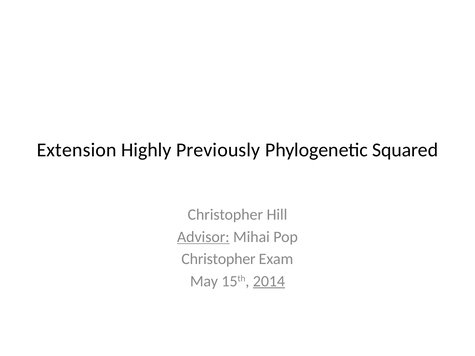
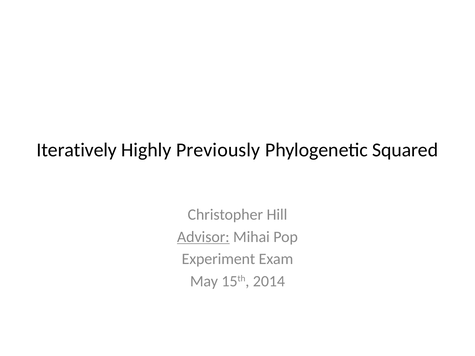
Extension: Extension -> Iteratively
Christopher at (218, 259): Christopher -> Experiment
2014 underline: present -> none
